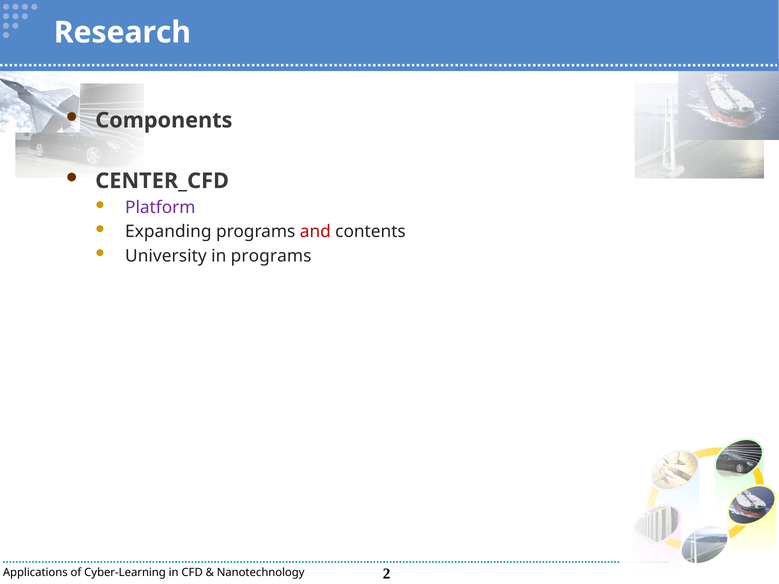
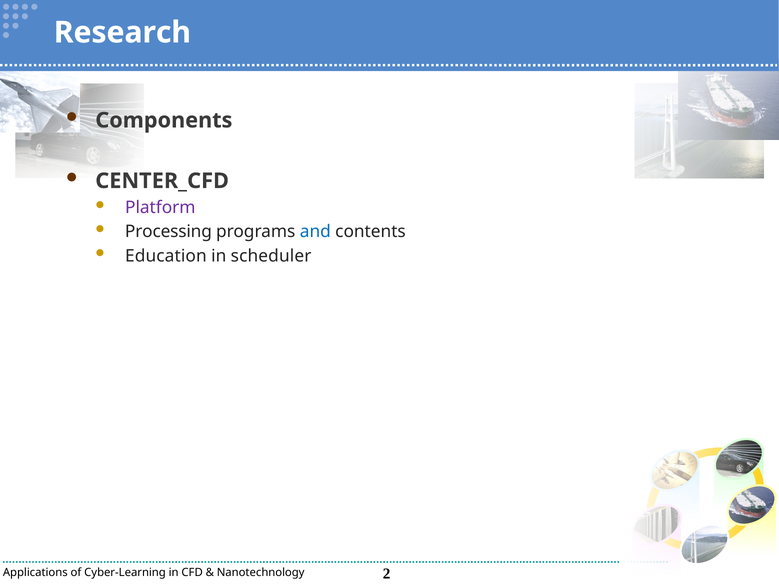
Expanding: Expanding -> Processing
and colour: red -> blue
University: University -> Education
in programs: programs -> scheduler
